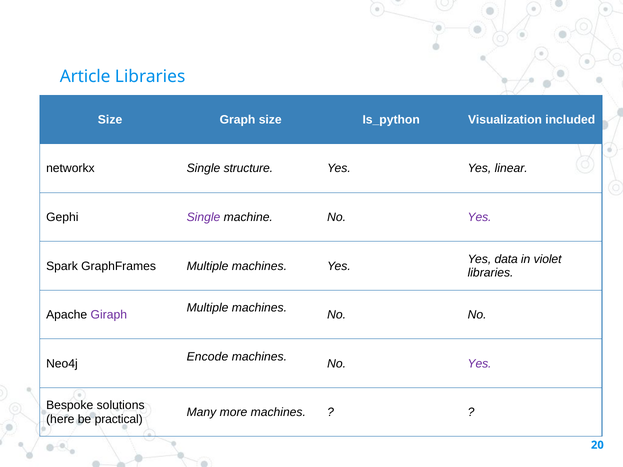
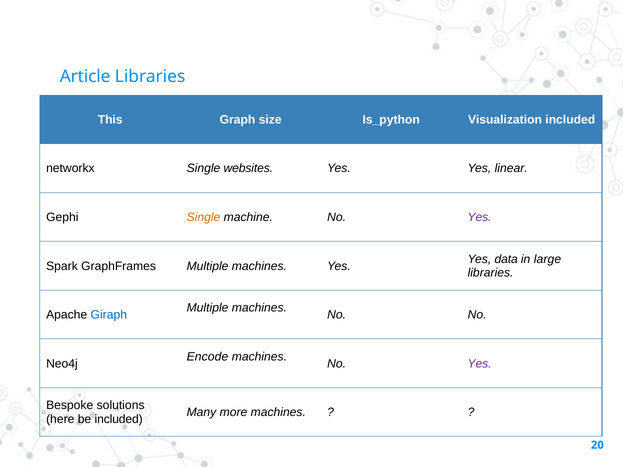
Size at (110, 120): Size -> This
structure: structure -> websites
Single at (204, 217) colour: purple -> orange
violet: violet -> large
Giraph colour: purple -> blue
be practical: practical -> included
